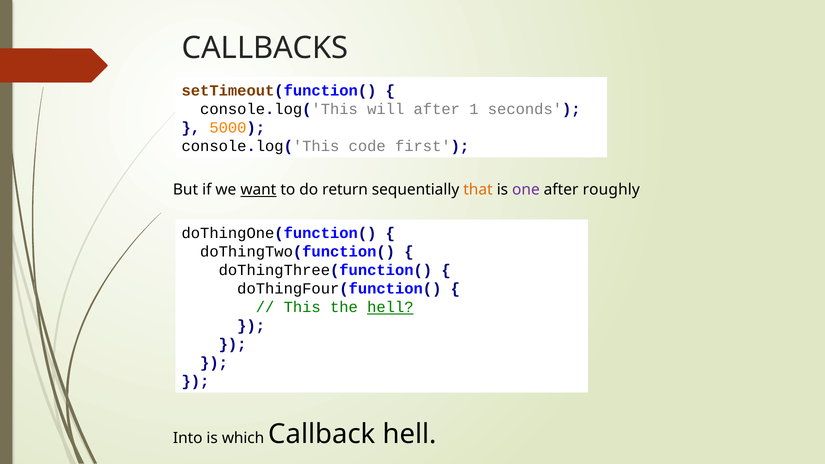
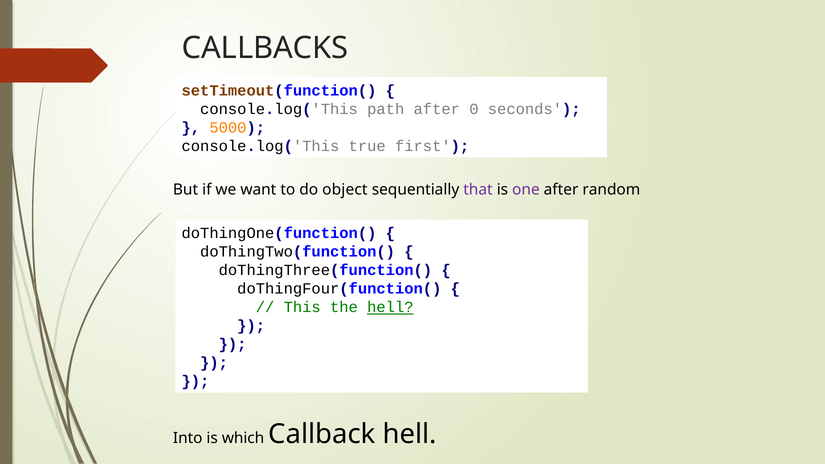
will: will -> path
1: 1 -> 0
code: code -> true
want underline: present -> none
return: return -> object
that colour: orange -> purple
roughly: roughly -> random
